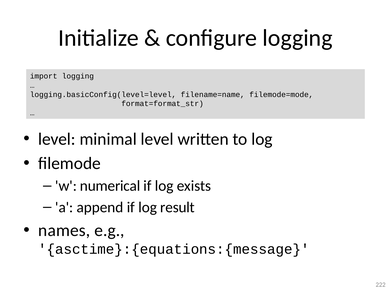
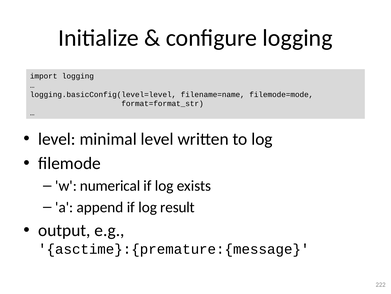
names: names -> output
asctime}:{equations:{message: asctime}:{equations:{message -> asctime}:{premature:{message
